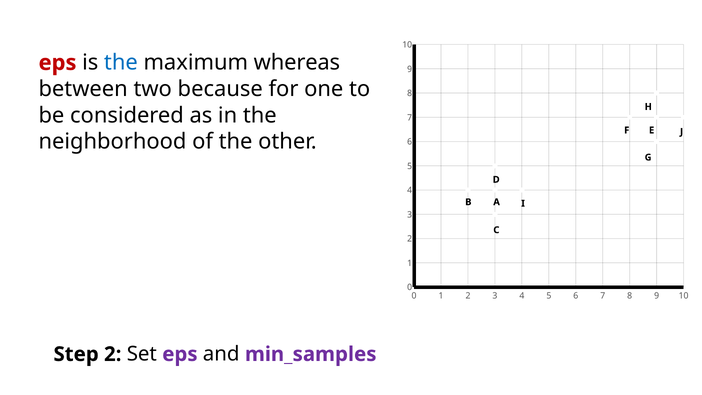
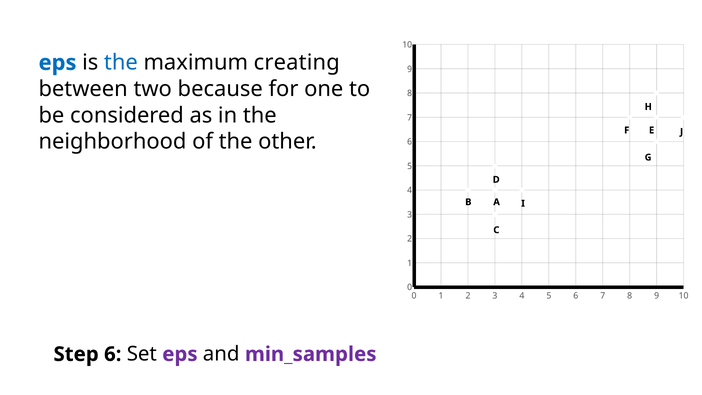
eps at (58, 63) colour: red -> blue
whereas: whereas -> creating
Step 2: 2 -> 6
